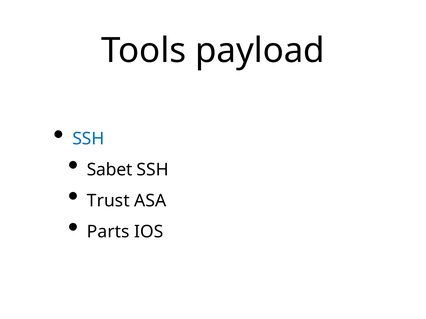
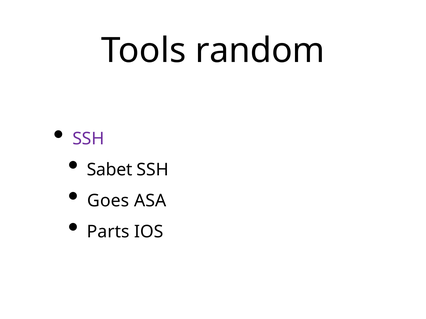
payload: payload -> random
SSH at (88, 139) colour: blue -> purple
Trust: Trust -> Goes
